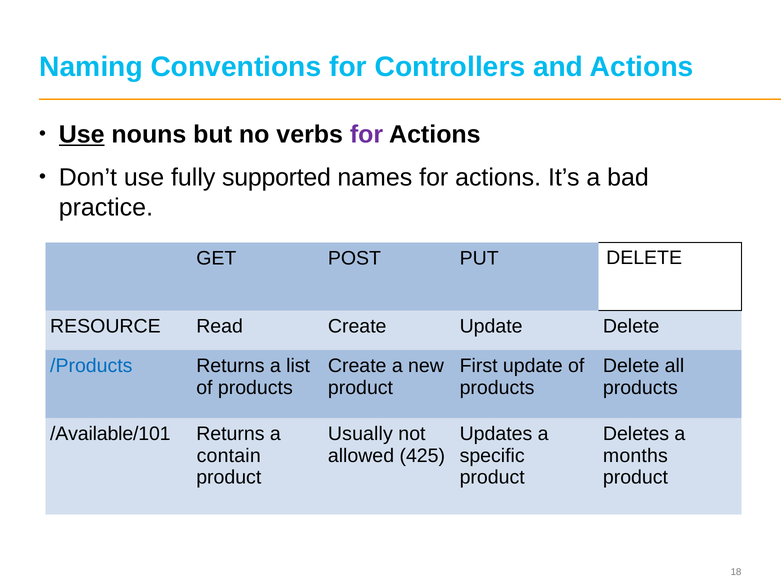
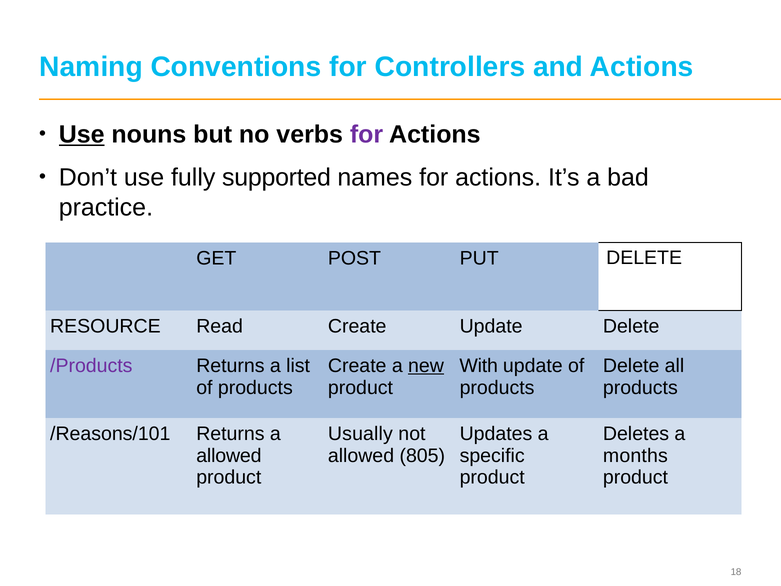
/Products colour: blue -> purple
new underline: none -> present
First: First -> With
/Available/101: /Available/101 -> /Reasons/101
contain at (229, 455): contain -> allowed
425: 425 -> 805
